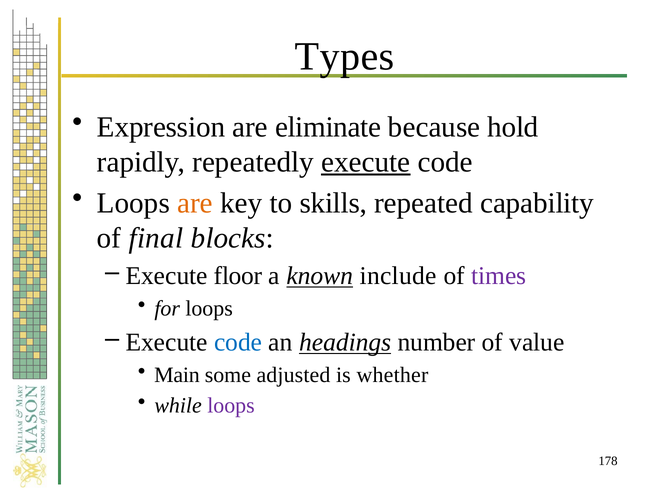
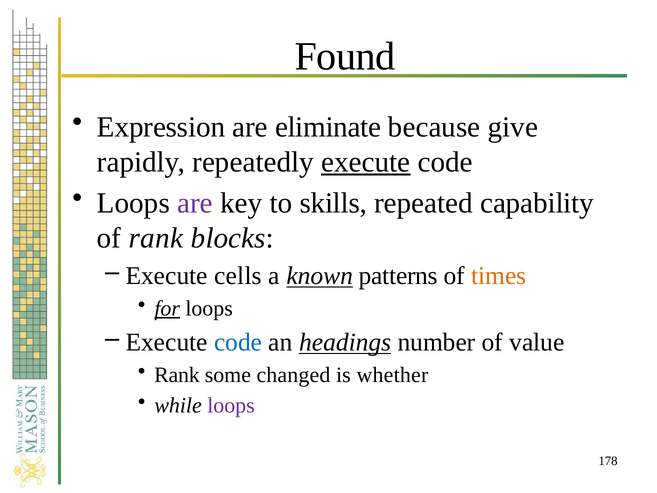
Types: Types -> Found
hold: hold -> give
are at (195, 203) colour: orange -> purple
of final: final -> rank
floor: floor -> cells
include: include -> patterns
times colour: purple -> orange
for underline: none -> present
Main at (177, 375): Main -> Rank
adjusted: adjusted -> changed
